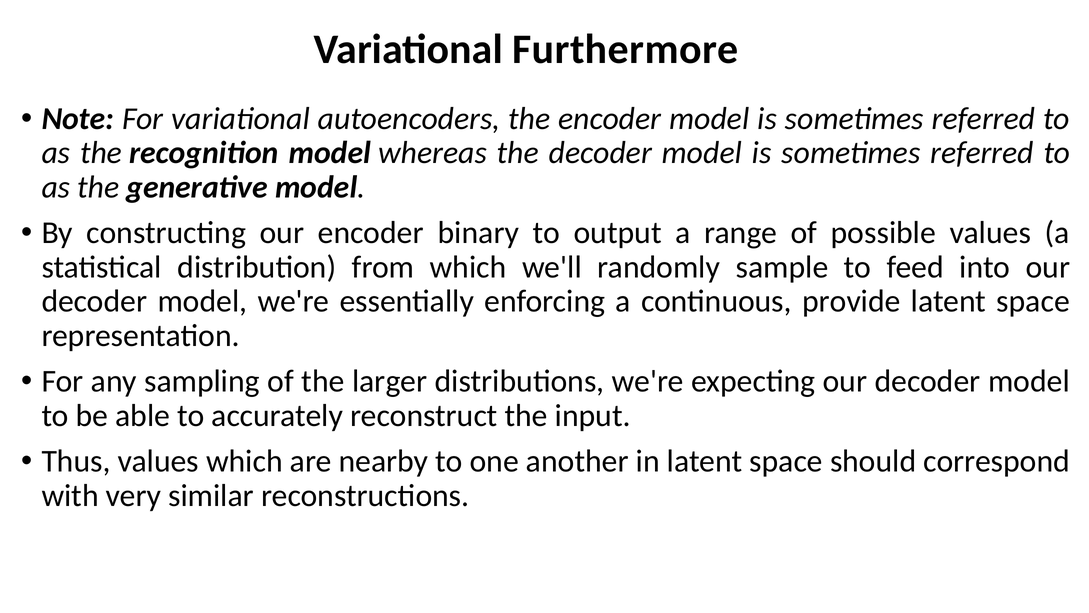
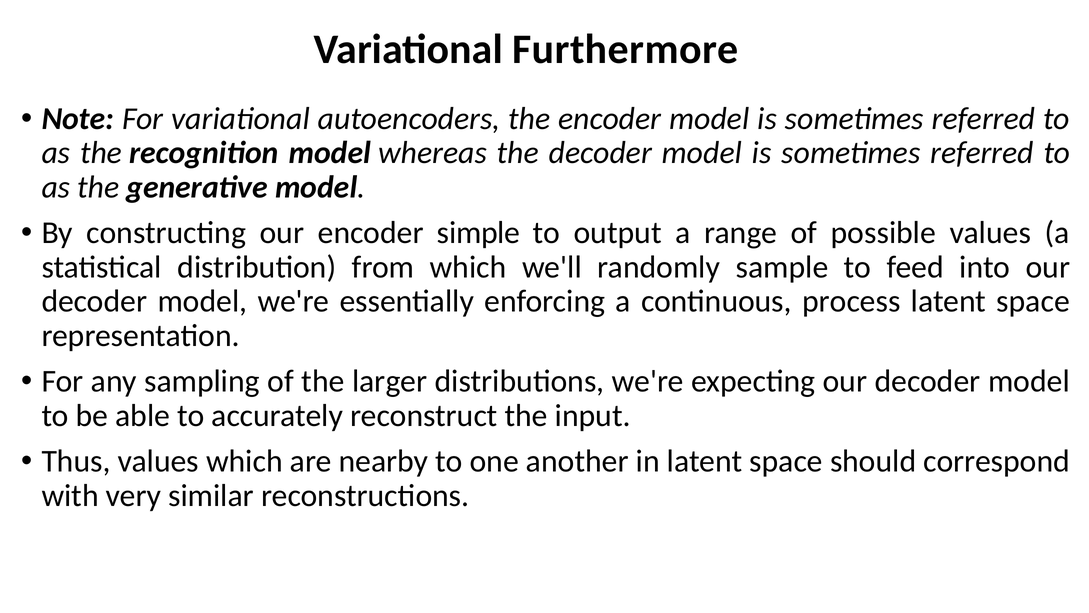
binary: binary -> simple
provide: provide -> process
